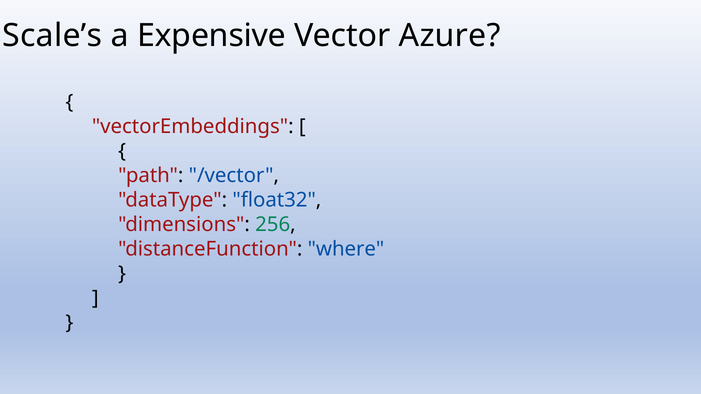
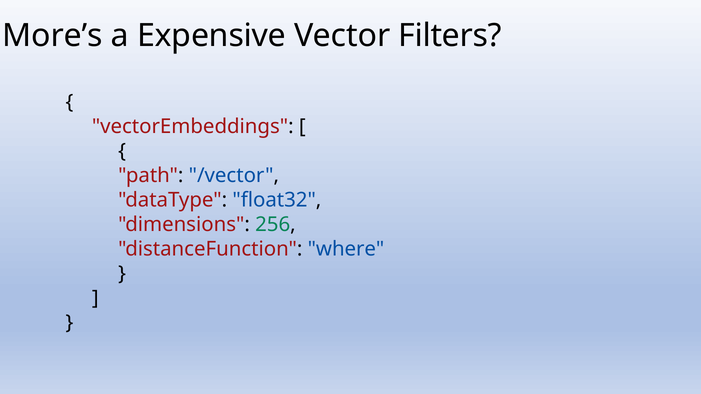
Scale’s: Scale’s -> More’s
Azure: Azure -> Filters
